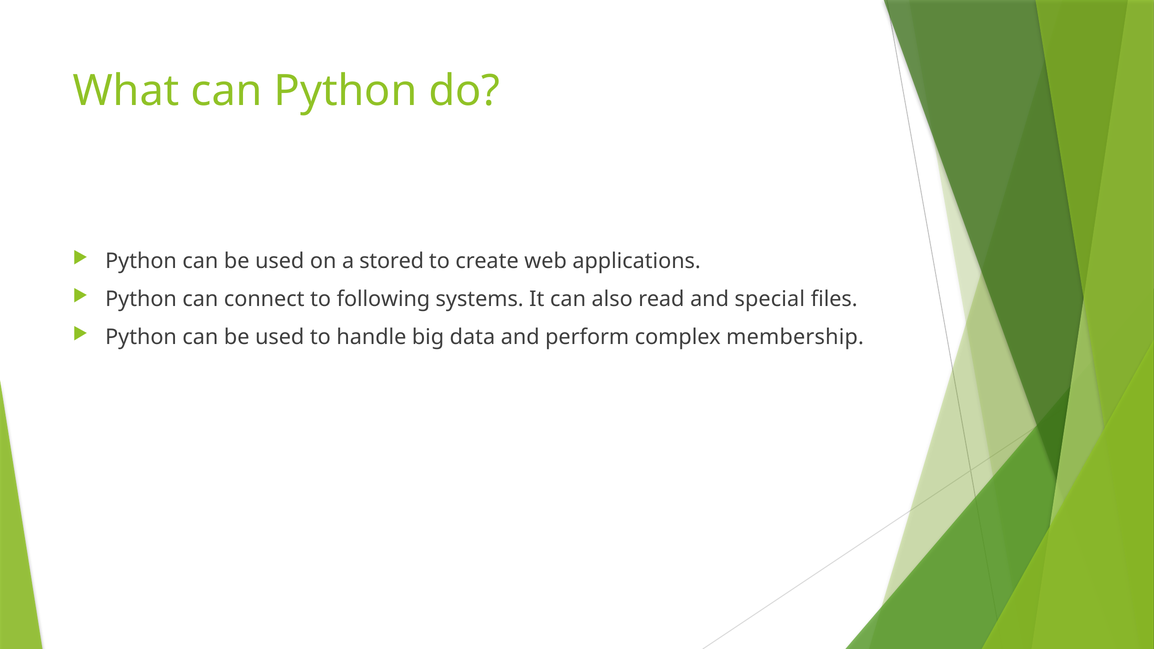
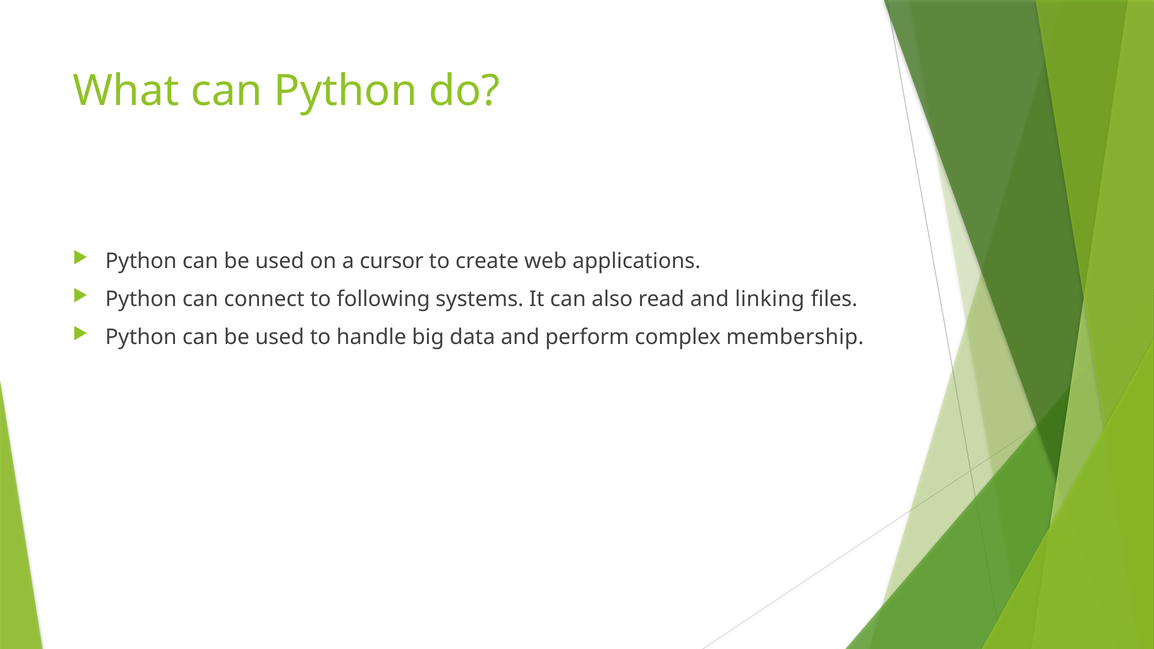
stored: stored -> cursor
special: special -> linking
